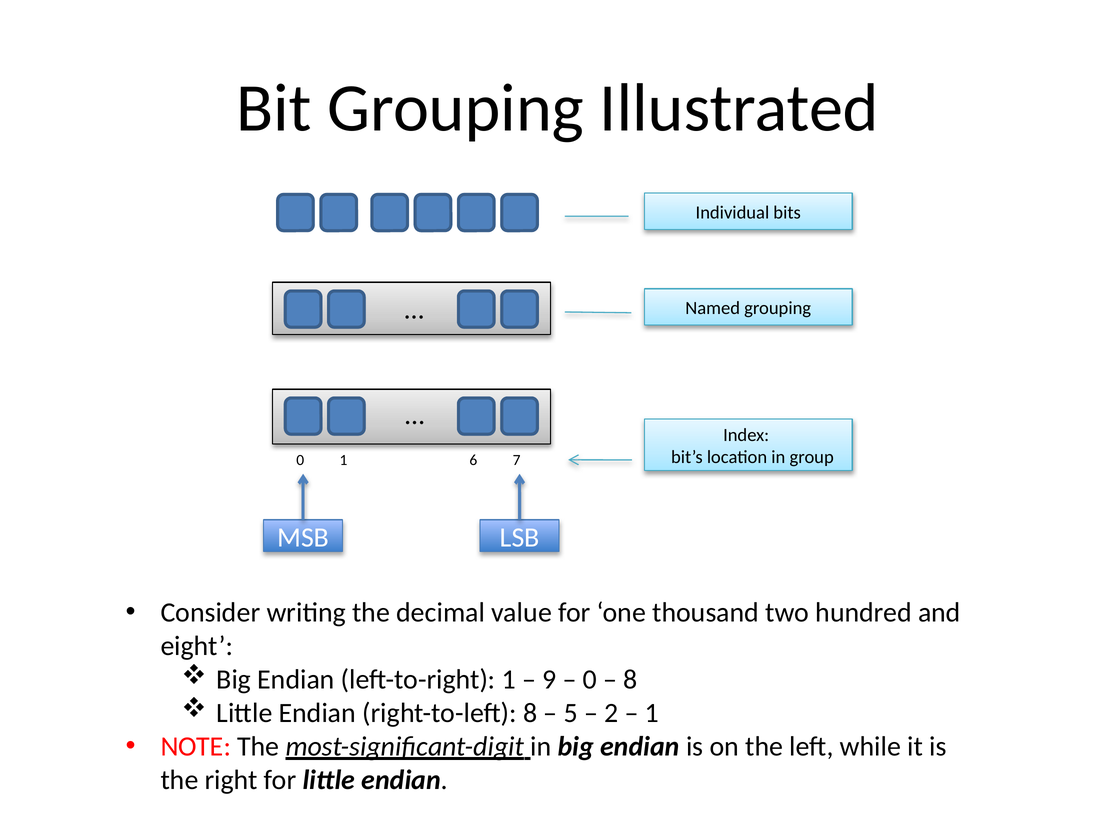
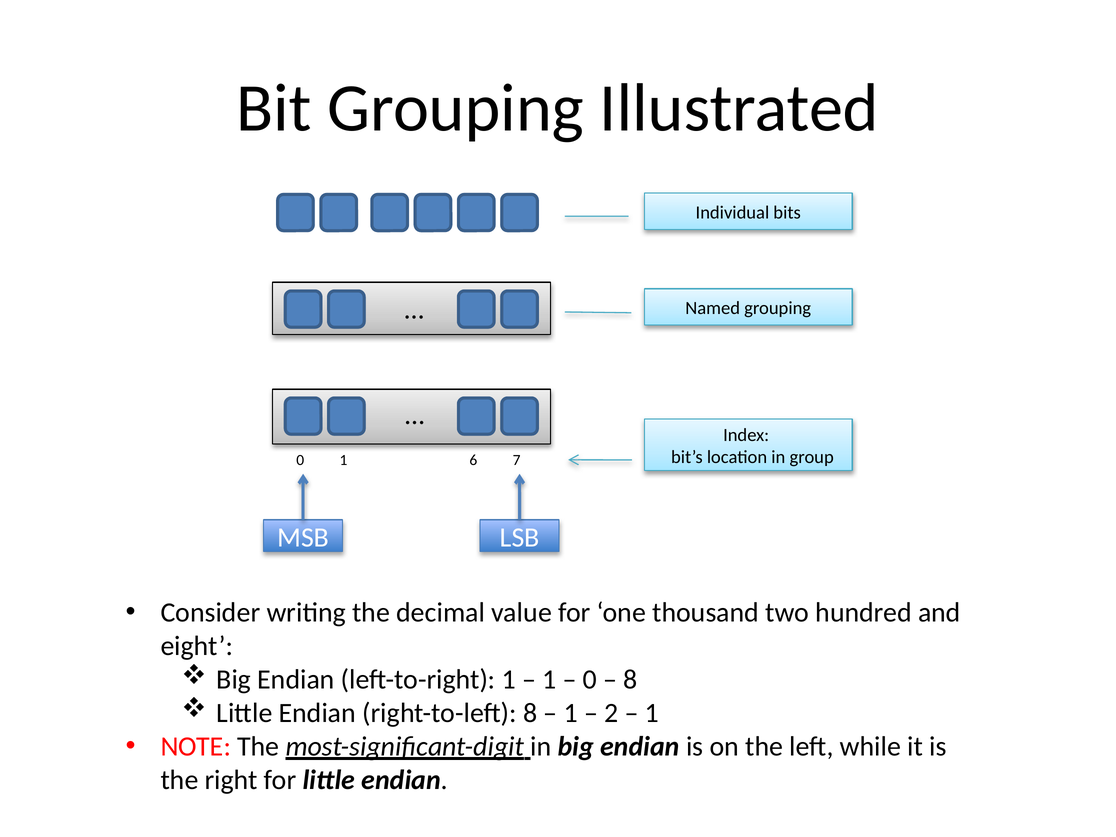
9 at (549, 679): 9 -> 1
5 at (571, 713): 5 -> 1
